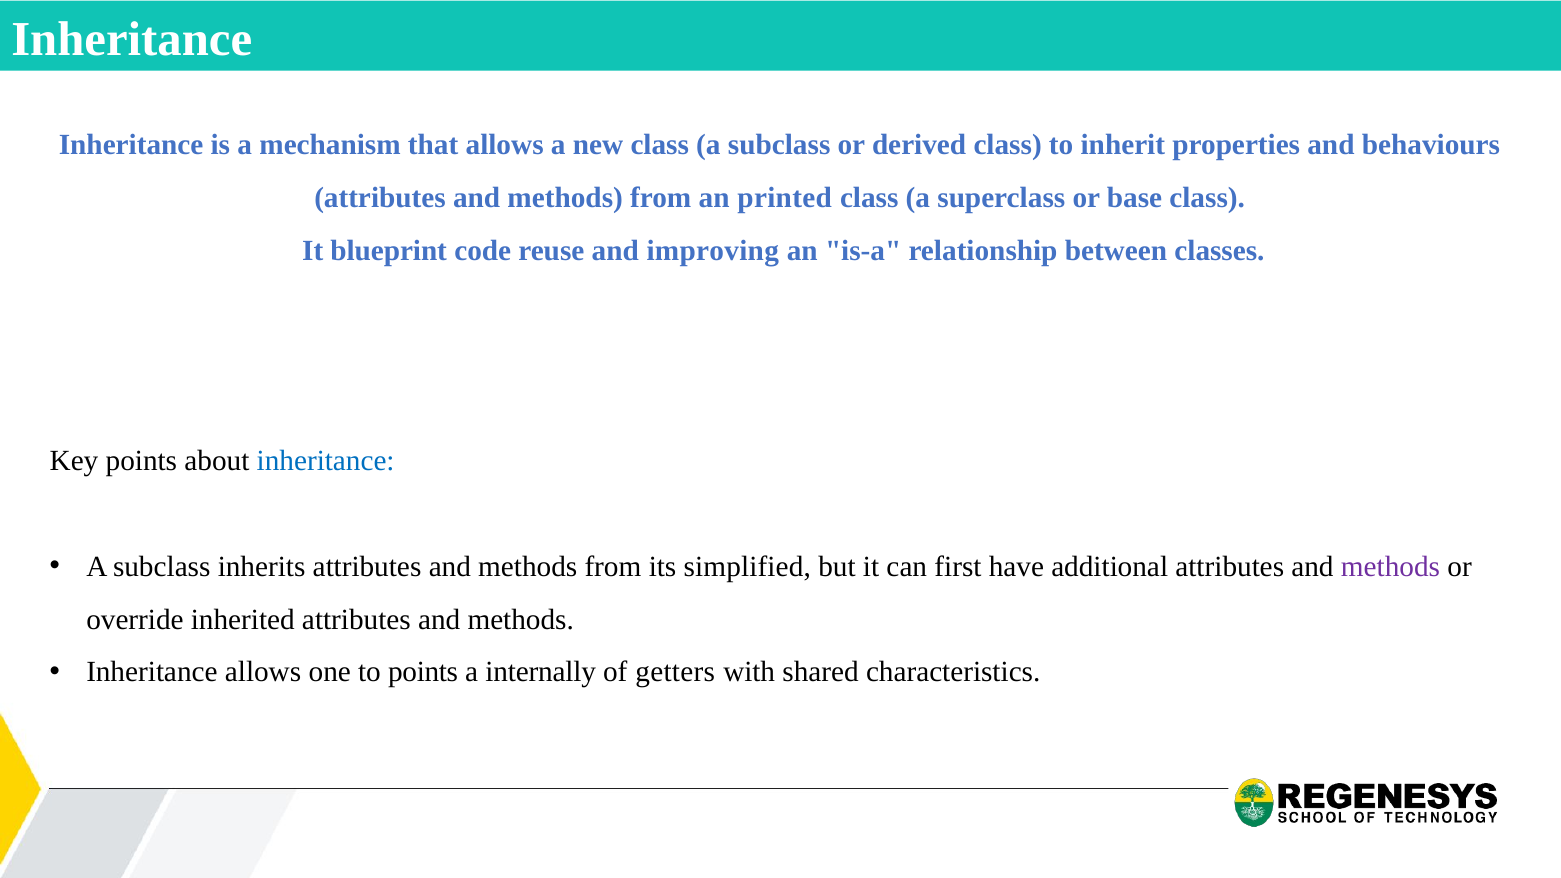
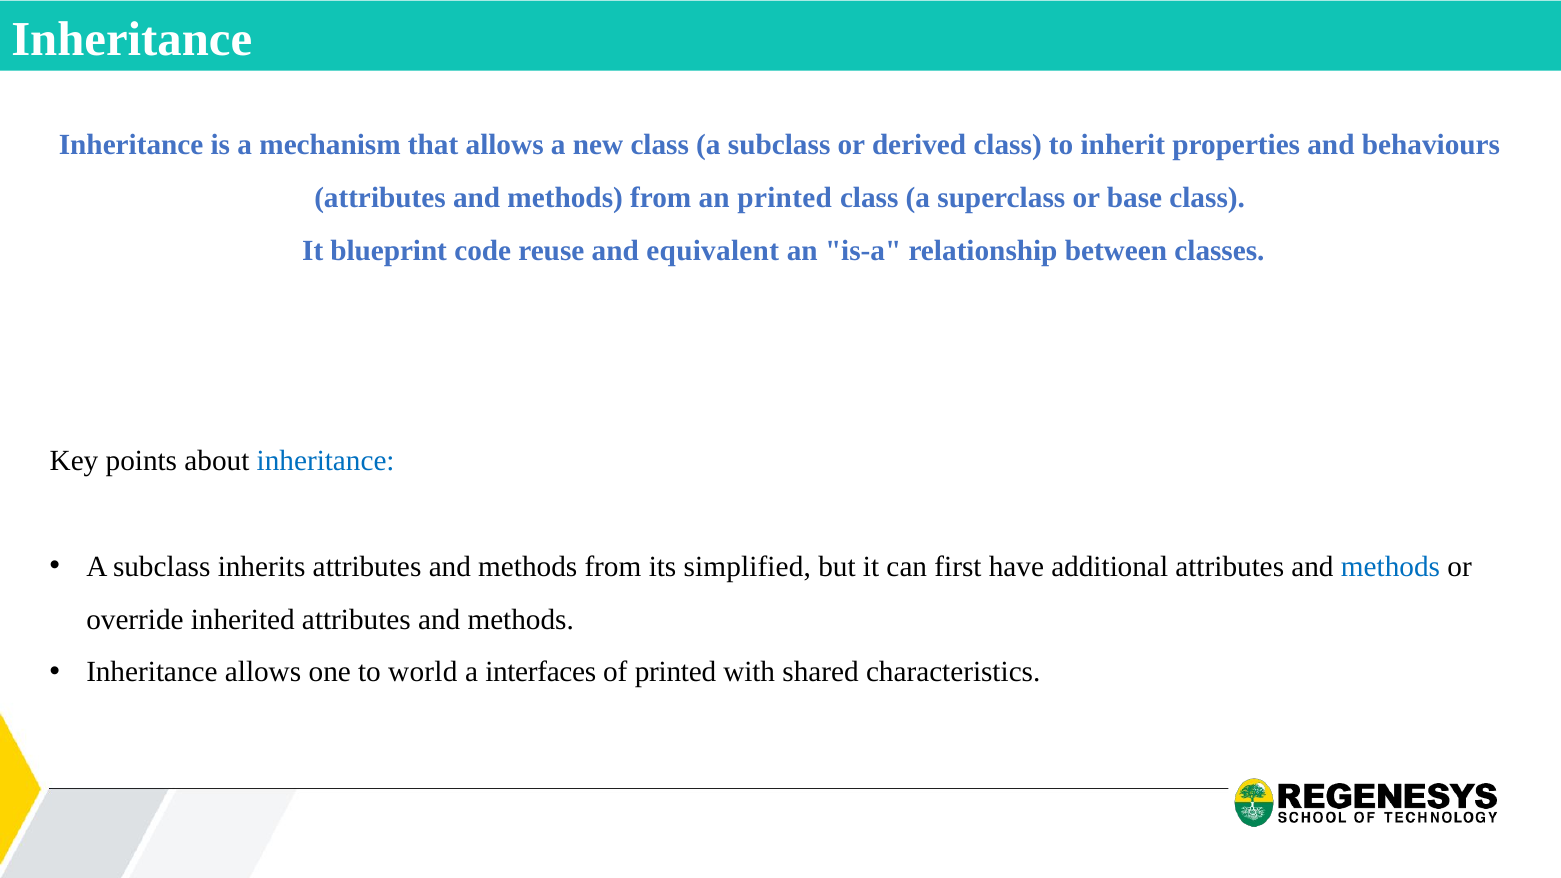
improving: improving -> equivalent
methods at (1391, 567) colour: purple -> blue
to points: points -> world
internally: internally -> interfaces
of getters: getters -> printed
